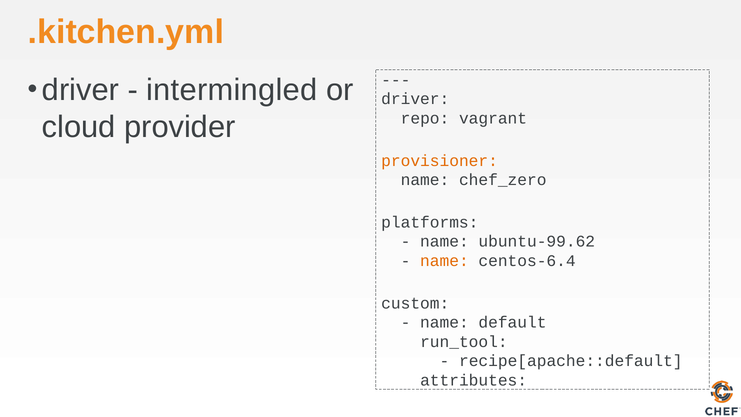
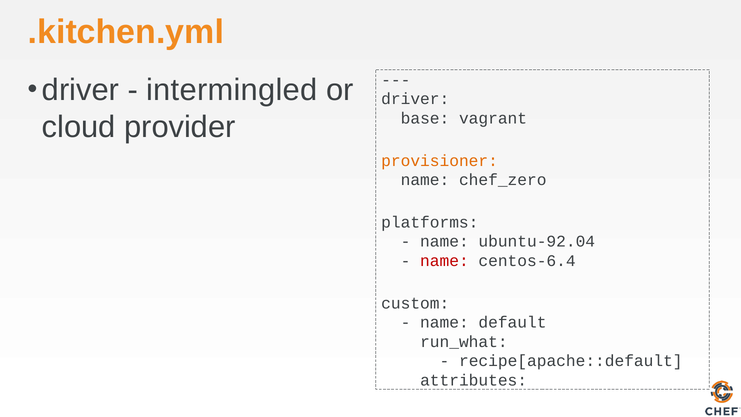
repo: repo -> base
ubuntu-99.62: ubuntu-99.62 -> ubuntu-92.04
name at (444, 261) colour: orange -> red
run_tool: run_tool -> run_what
